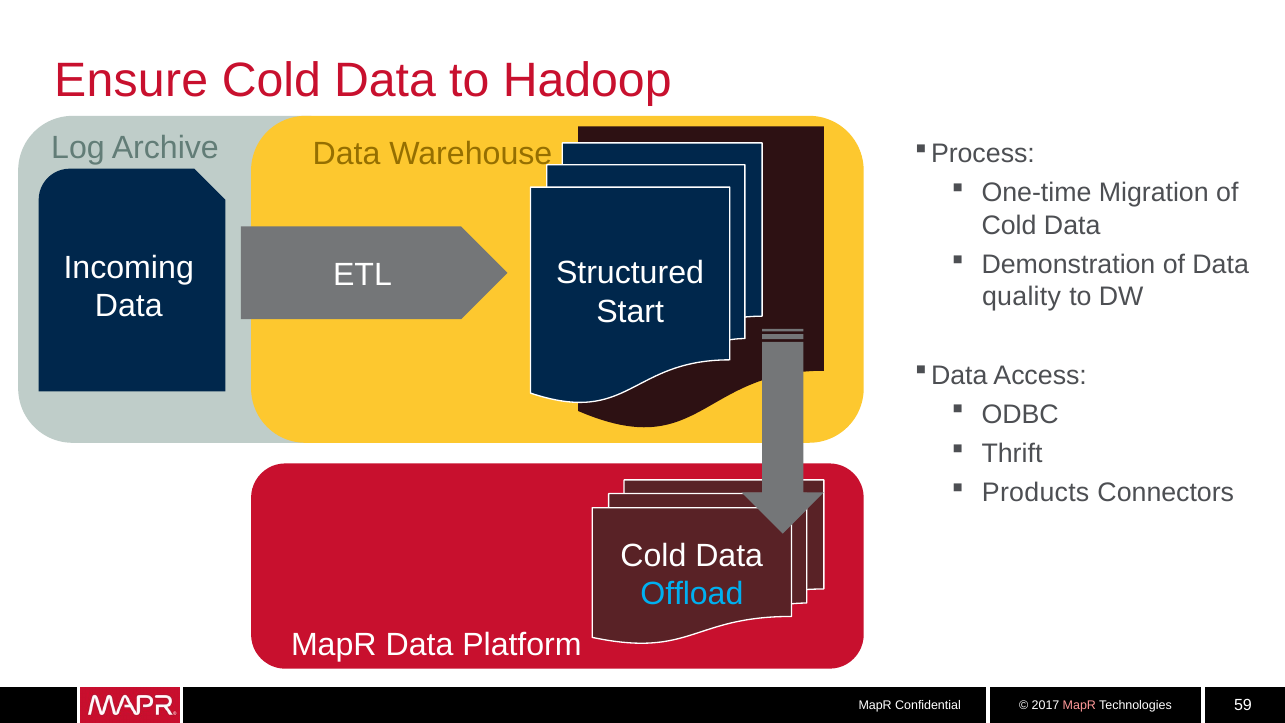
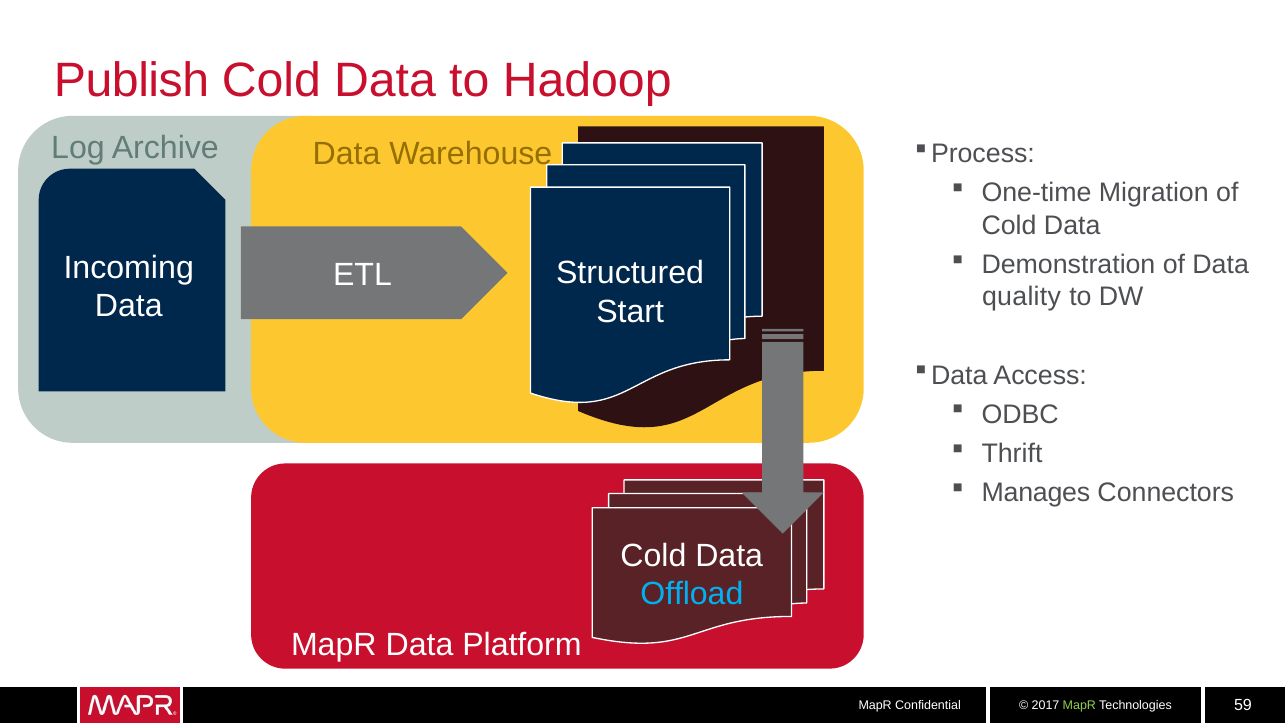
Ensure: Ensure -> Publish
Products: Products -> Manages
MapR at (1079, 705) colour: pink -> light green
